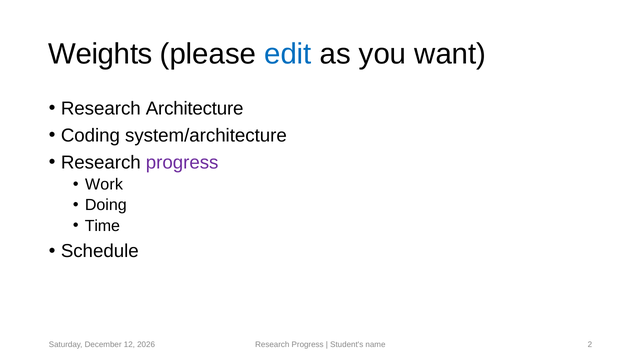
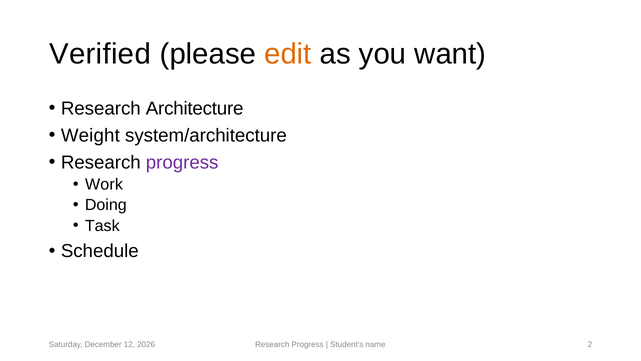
Weights: Weights -> Verified
edit colour: blue -> orange
Coding: Coding -> Weight
Time: Time -> Task
